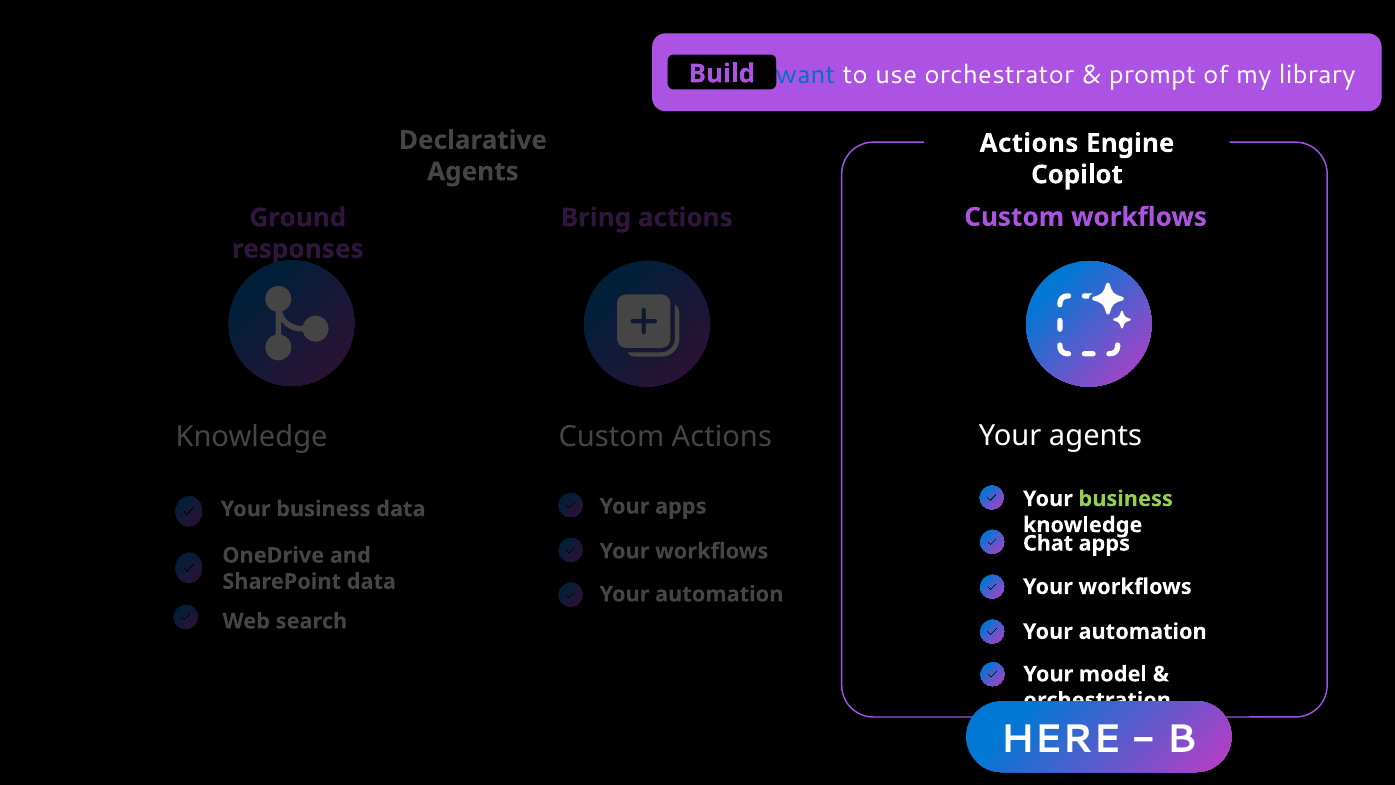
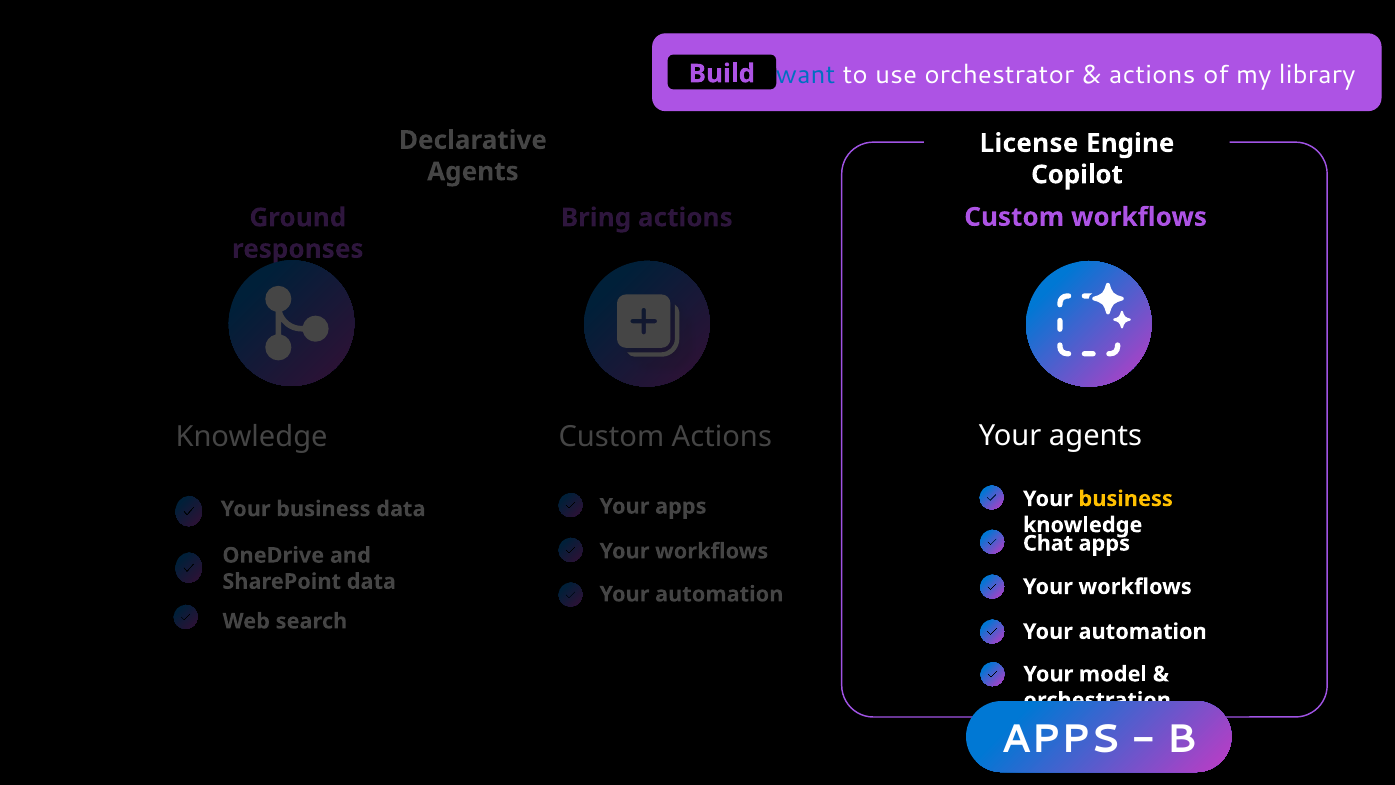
prompt at (1152, 75): prompt -> actions
Actions at (1029, 143): Actions -> License
business at (1126, 499) colour: light green -> yellow
HERE at (1061, 739): HERE -> APPS
